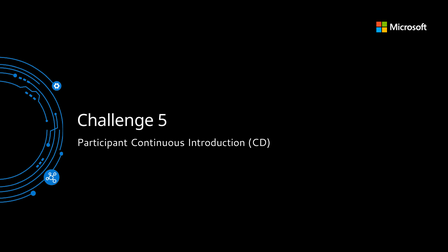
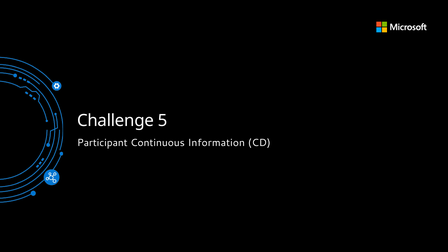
Introduction: Introduction -> Information
